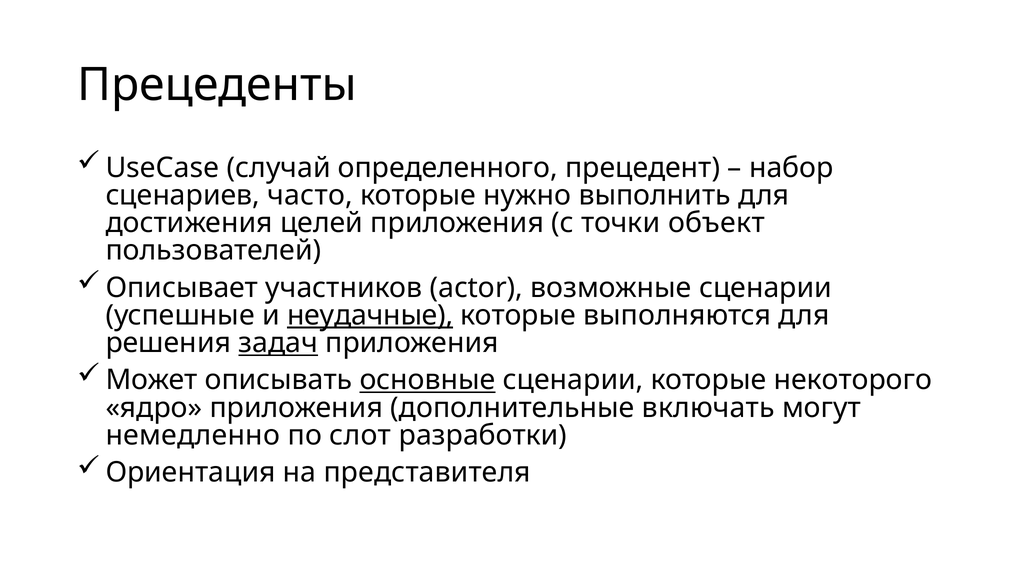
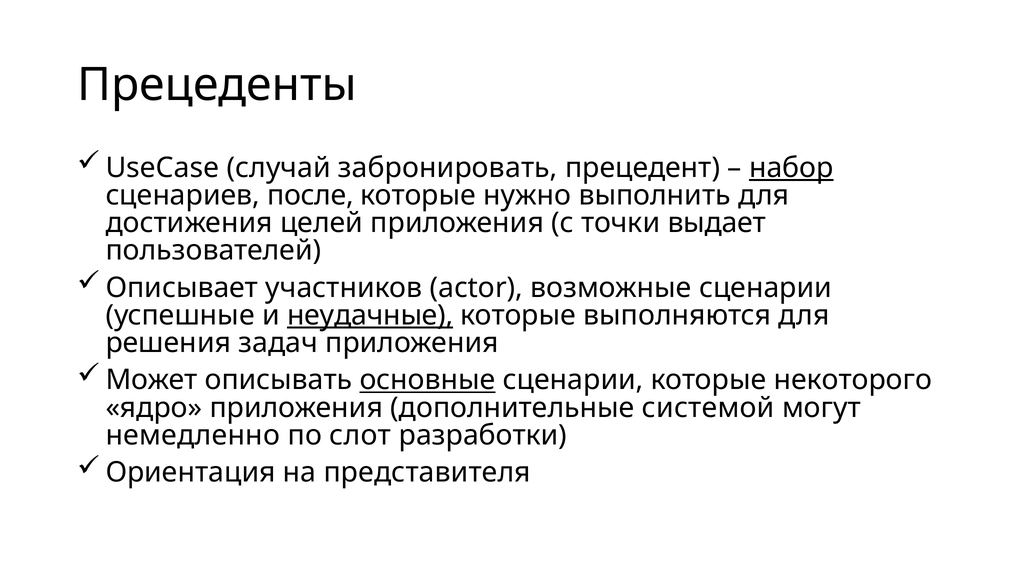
определенного: определенного -> забронировать
набор underline: none -> present
часто: часто -> после
объект: объект -> выдает
задач underline: present -> none
включать: включать -> системой
